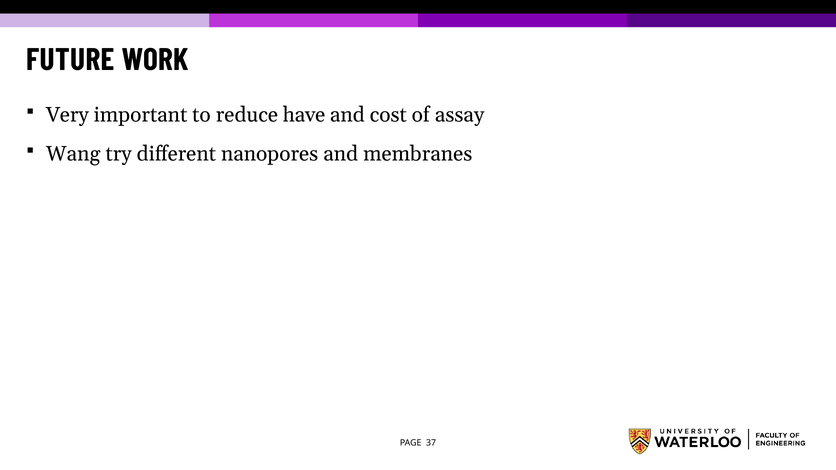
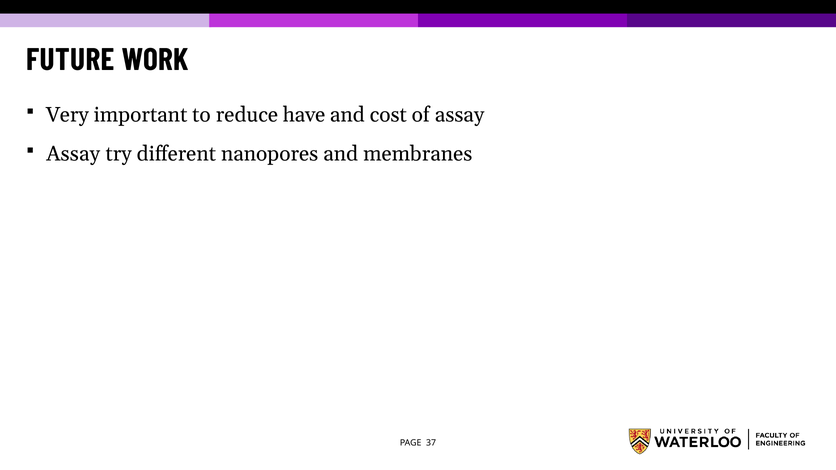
Wang at (73, 154): Wang -> Assay
